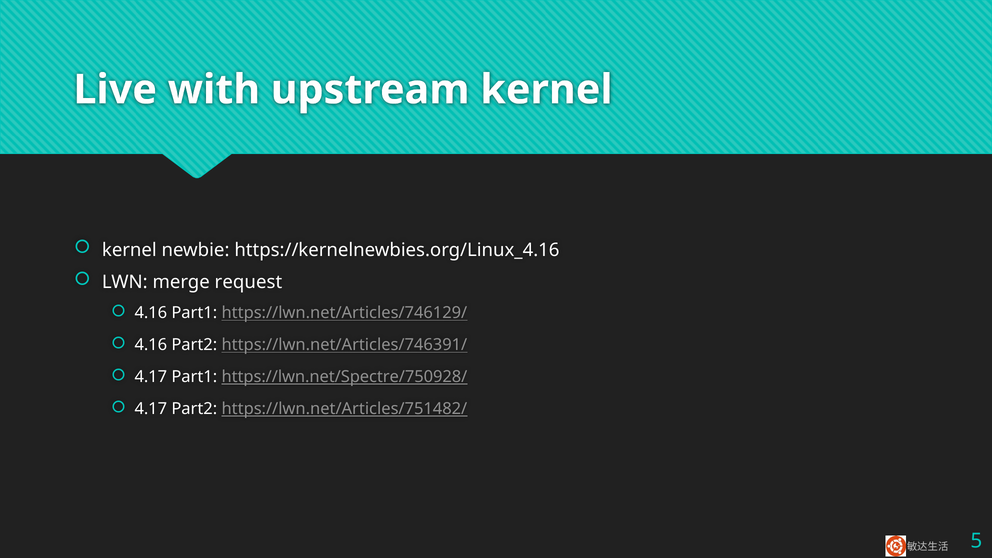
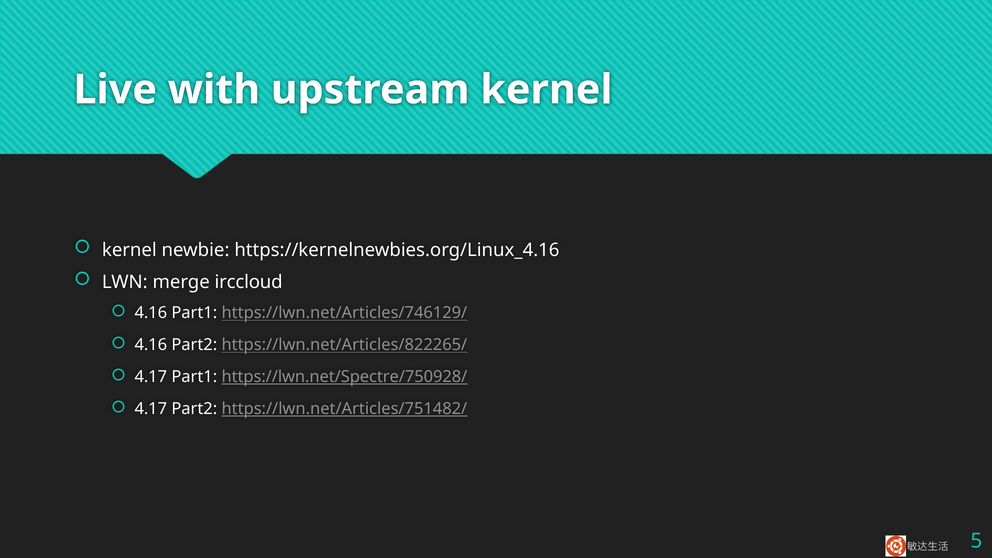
request: request -> irccloud
https://lwn.net/Articles/746391/: https://lwn.net/Articles/746391/ -> https://lwn.net/Articles/822265/
